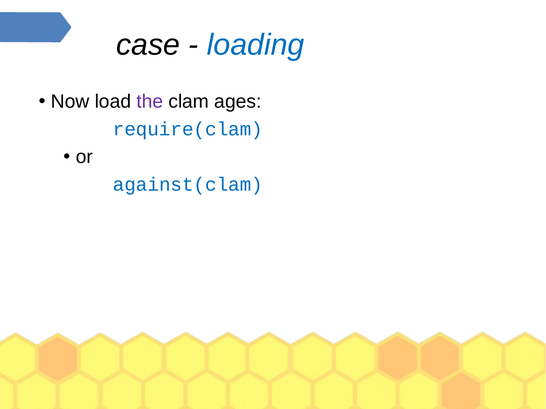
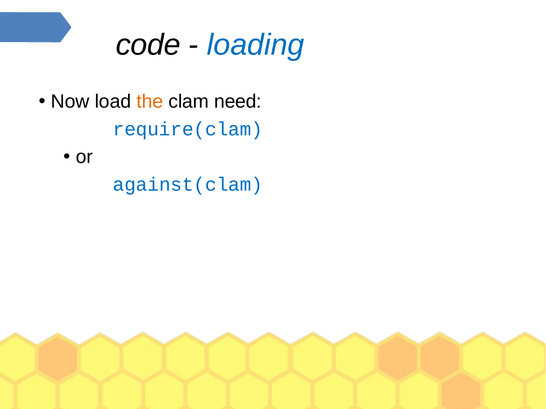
case: case -> code
the colour: purple -> orange
ages: ages -> need
